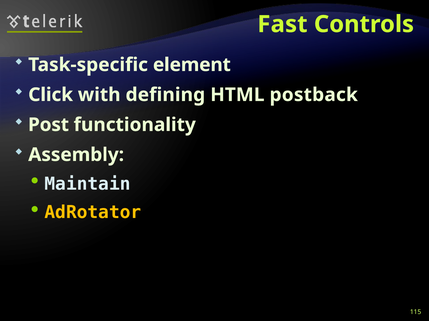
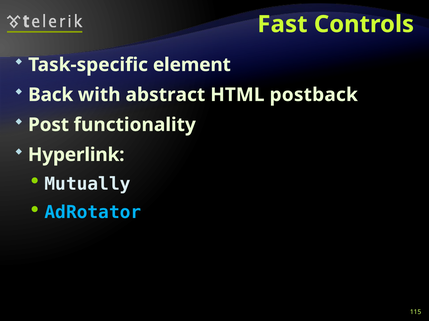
Click: Click -> Back
defining: defining -> abstract
Assembly: Assembly -> Hyperlink
Maintain: Maintain -> Mutually
AdRotator colour: yellow -> light blue
